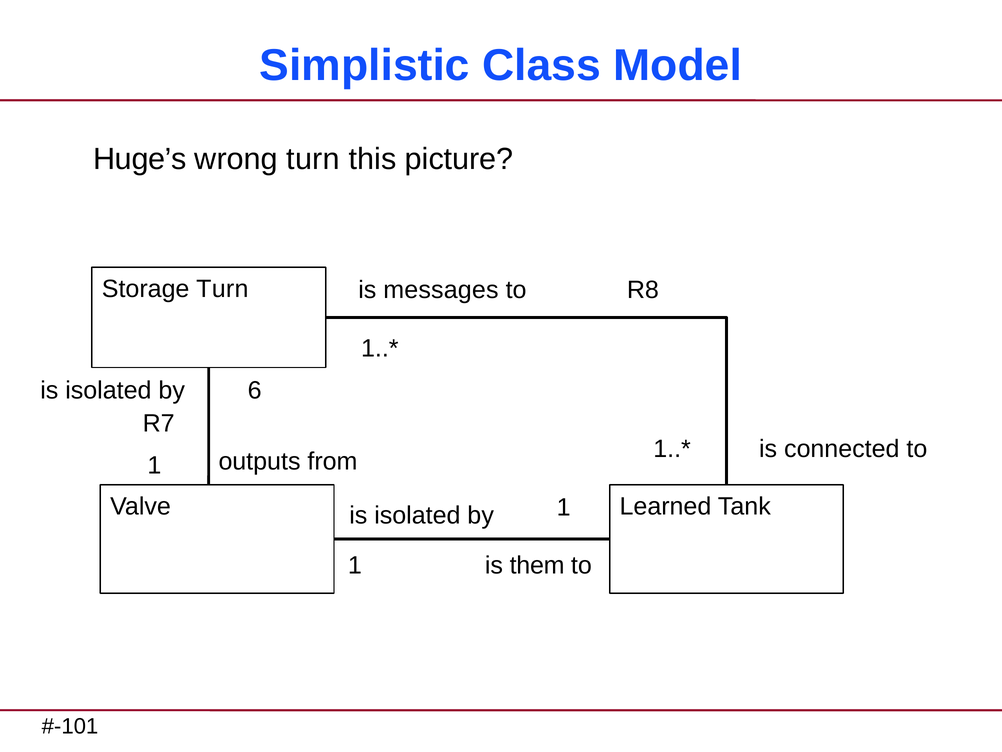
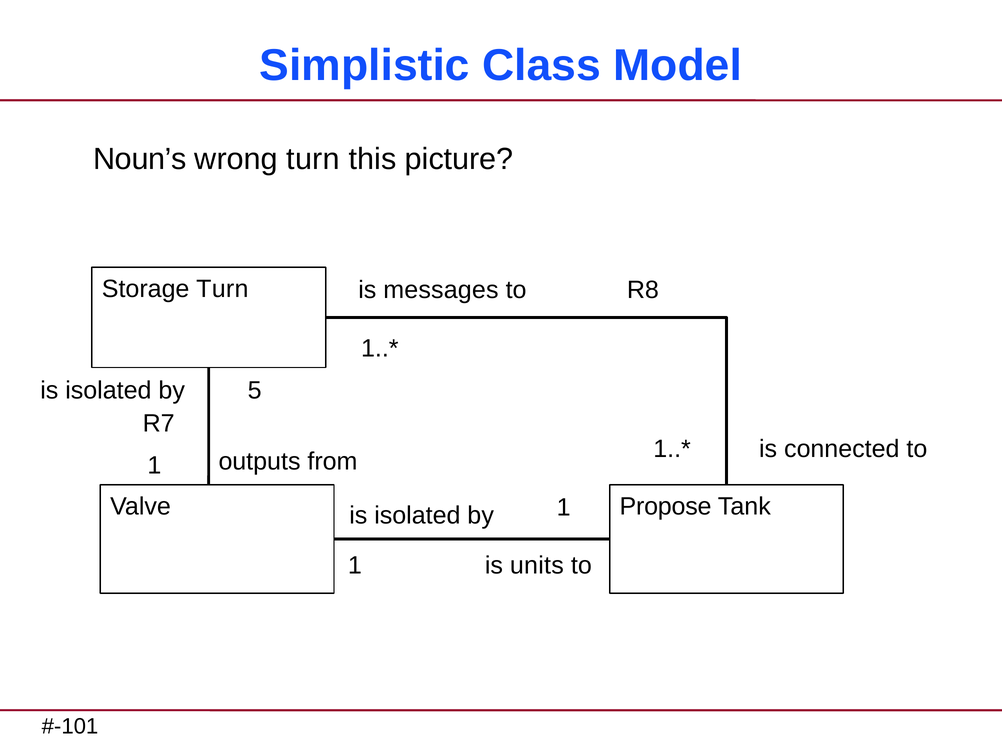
Huge’s: Huge’s -> Noun’s
6: 6 -> 5
Learned: Learned -> Propose
them: them -> units
